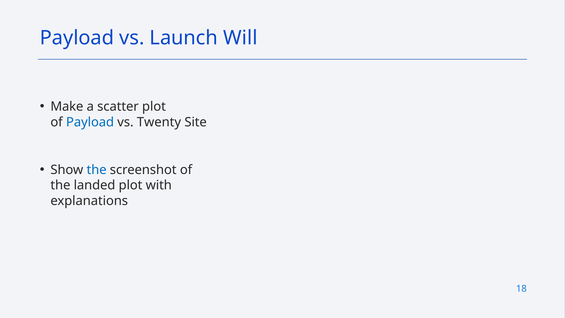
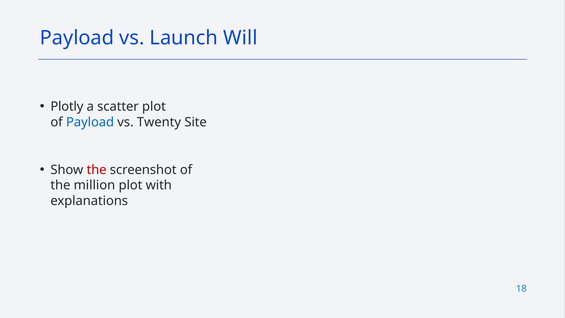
Make: Make -> Plotly
the at (97, 170) colour: blue -> red
landed: landed -> million
